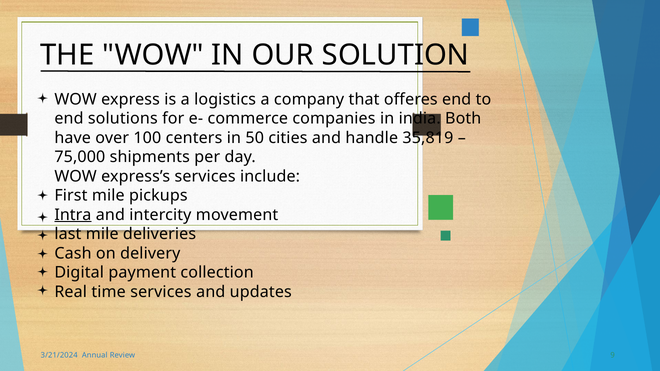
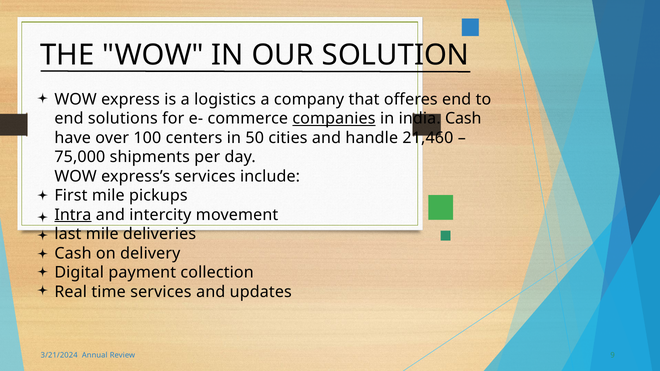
companies underline: none -> present
india Both: Both -> Cash
35,819: 35,819 -> 21,460
